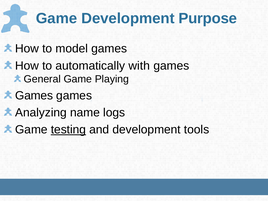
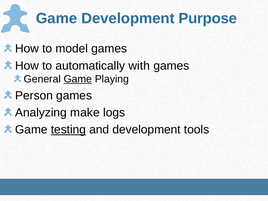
Game at (78, 79) underline: none -> present
Games at (34, 95): Games -> Person
name: name -> make
